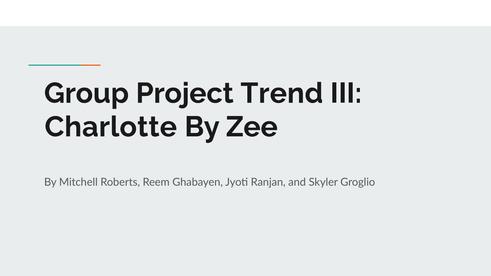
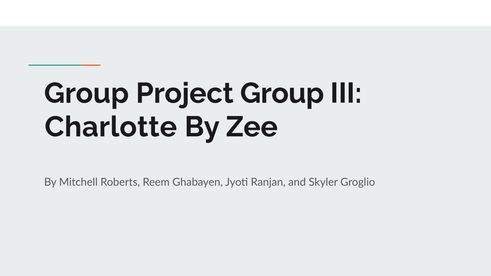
Project Trend: Trend -> Group
